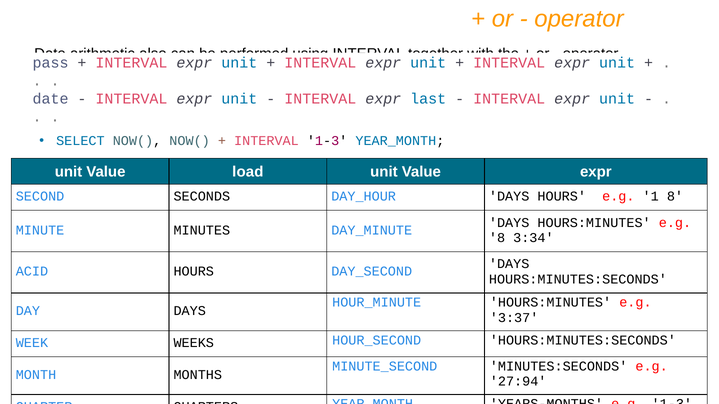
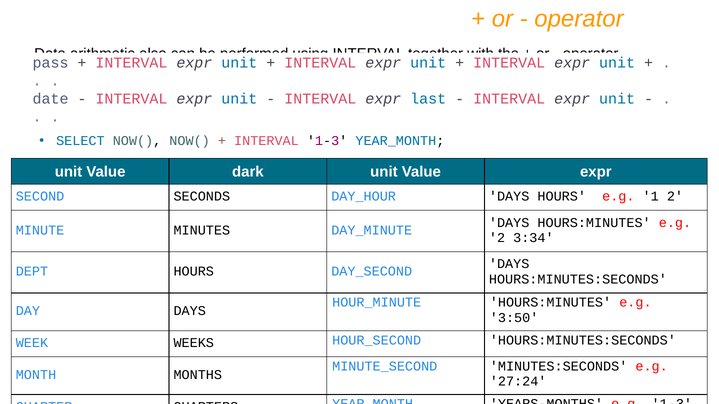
load: load -> dark
1 8: 8 -> 2
8 at (497, 238): 8 -> 2
ACID: ACID -> DEPT
3:37: 3:37 -> 3:50
27:94: 27:94 -> 27:24
